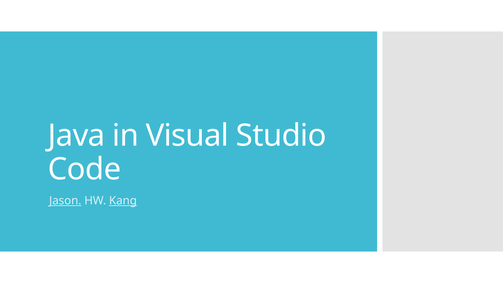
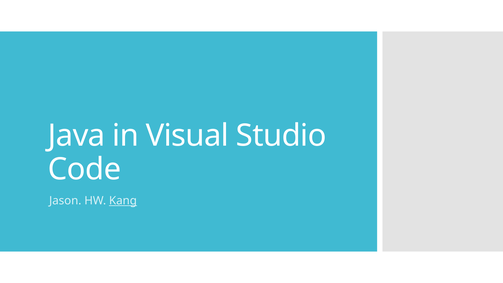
Jason underline: present -> none
